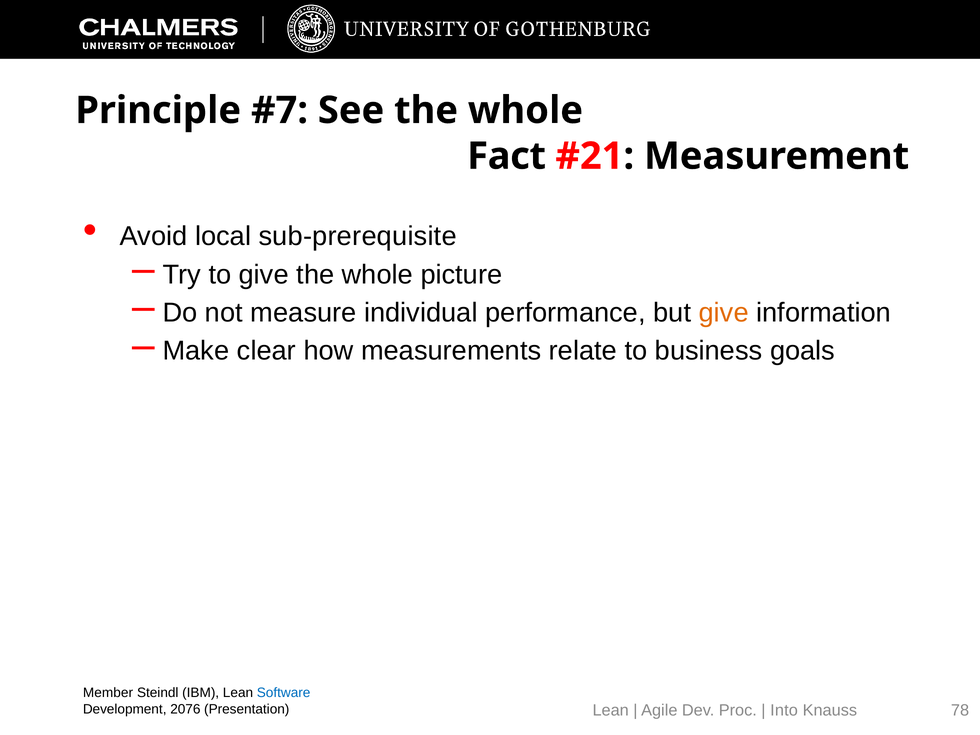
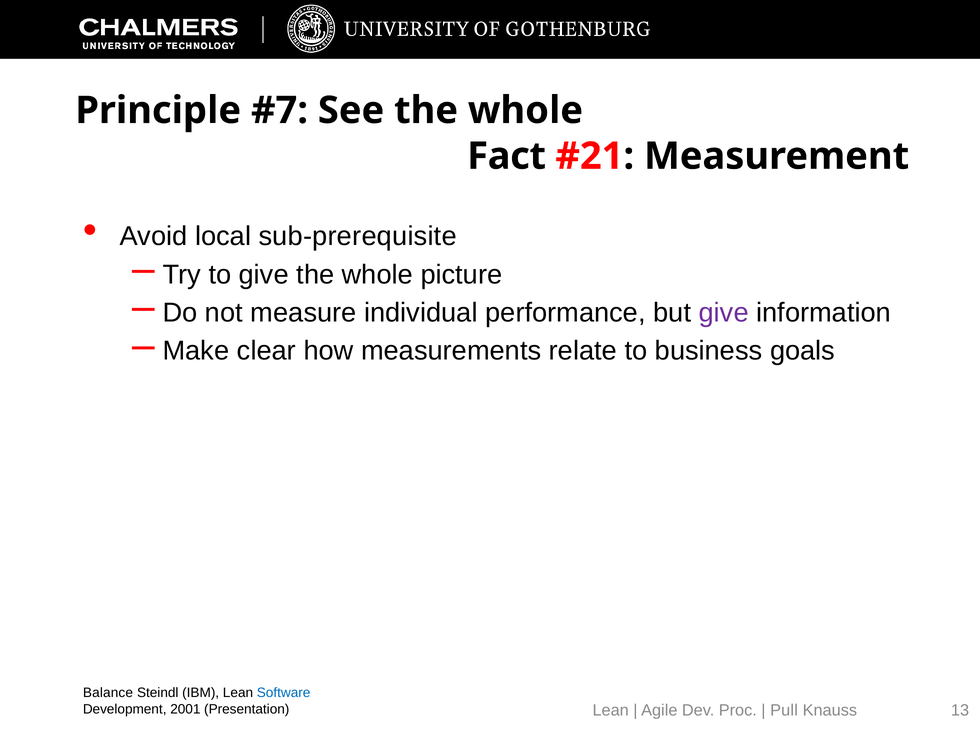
give at (724, 313) colour: orange -> purple
Member: Member -> Balance
2076: 2076 -> 2001
Into: Into -> Pull
78: 78 -> 13
